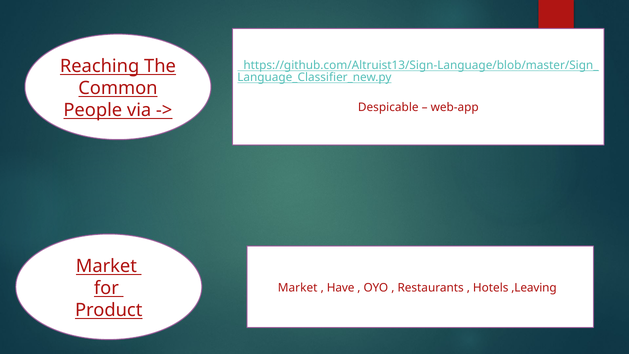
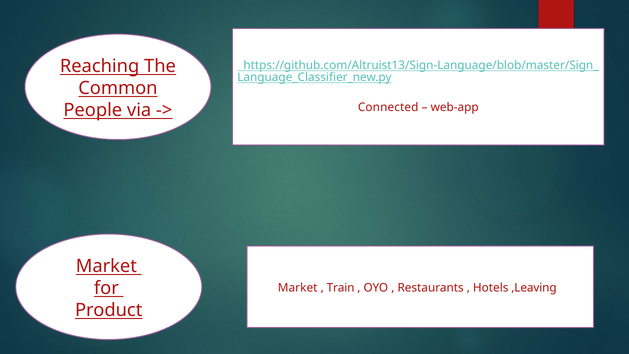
Despicable: Despicable -> Connected
Have: Have -> Train
